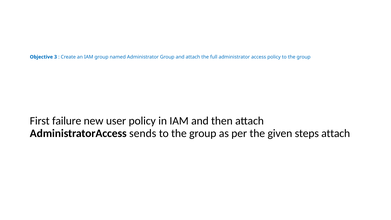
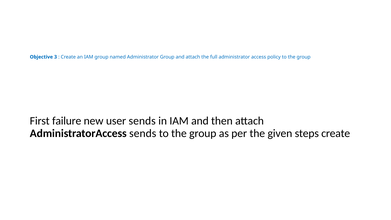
user policy: policy -> sends
steps attach: attach -> create
